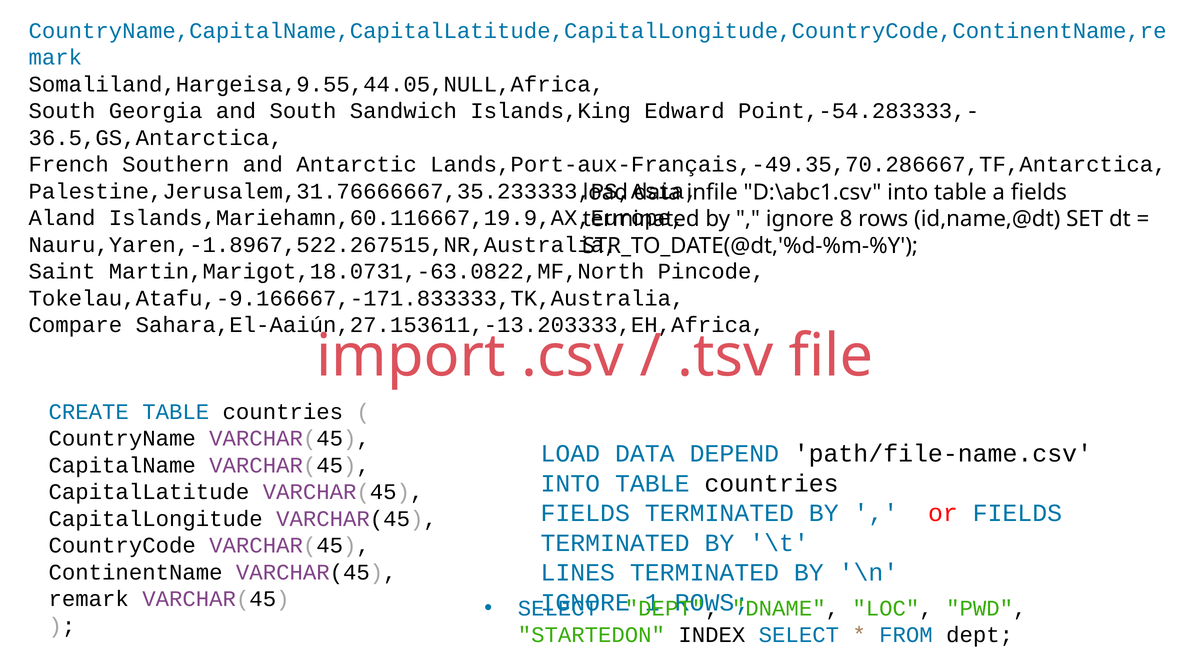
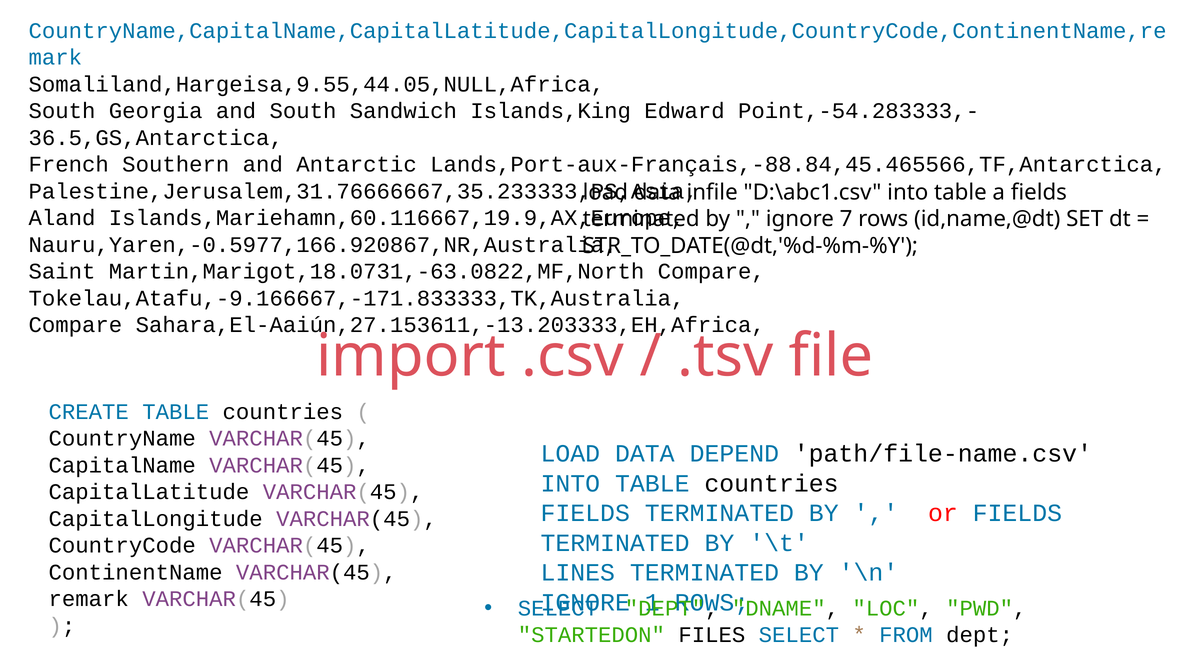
Lands,Port-aux-Français,-49.35,70.286667,TF,Antarctica: Lands,Port-aux-Français,-49.35,70.286667,TF,Antarctica -> Lands,Port-aux-Français,-88.84,45.465566,TF,Antarctica
8: 8 -> 7
Nauru,Yaren,-1.8967,522.267515,NR,Australia: Nauru,Yaren,-1.8967,522.267515,NR,Australia -> Nauru,Yaren,-0.5977,166.920867,NR,Australia
Martin,Marigot,18.0731,-63.0822,MF,North Pincode: Pincode -> Compare
INDEX: INDEX -> FILES
